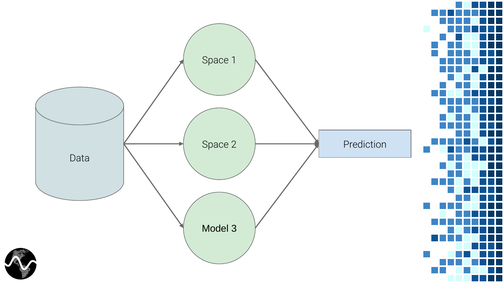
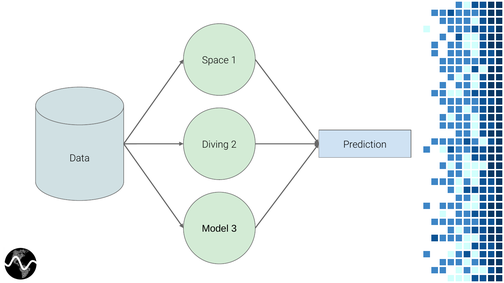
Space at (215, 145): Space -> Diving
